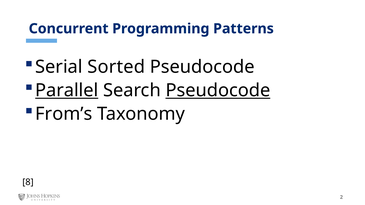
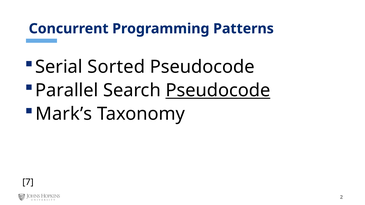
Parallel underline: present -> none
From’s: From’s -> Mark’s
8: 8 -> 7
